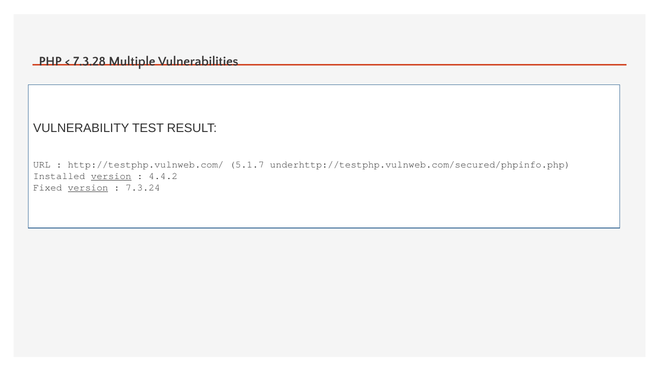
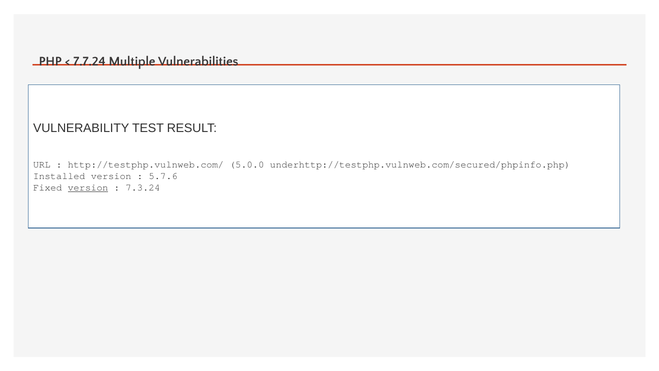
7.3.28: 7.3.28 -> 7.7.24
5.1.7: 5.1.7 -> 5.0.0
version at (111, 176) underline: present -> none
4.4.2: 4.4.2 -> 5.7.6
